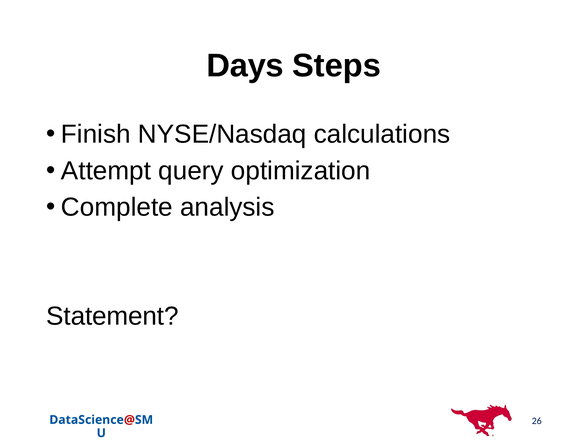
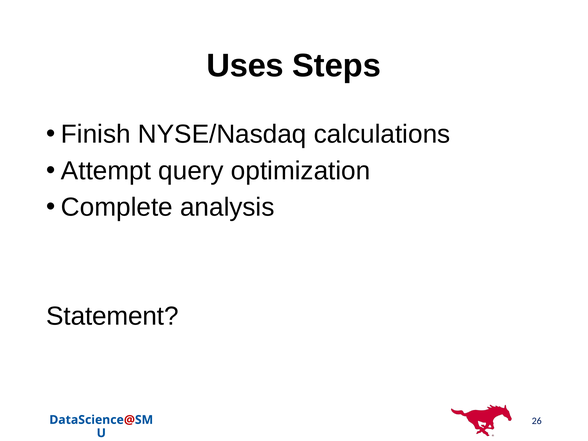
Days: Days -> Uses
